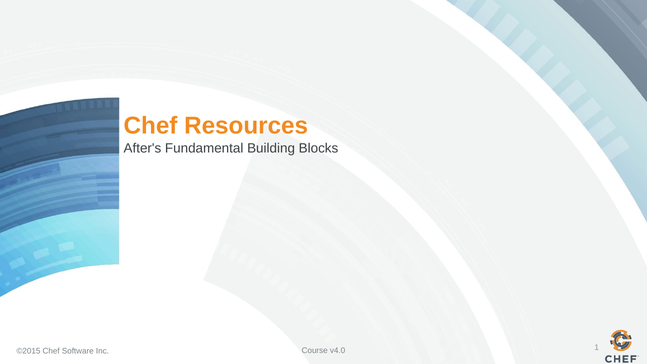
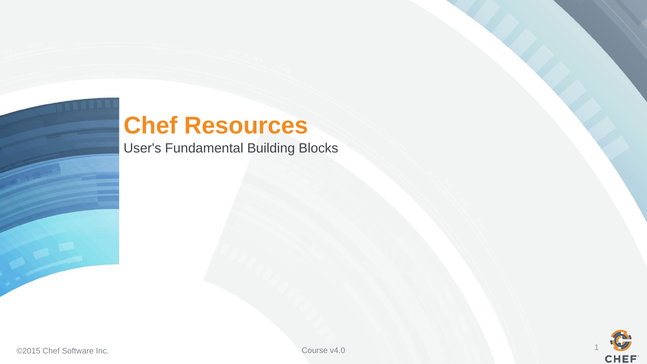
After's: After's -> User's
